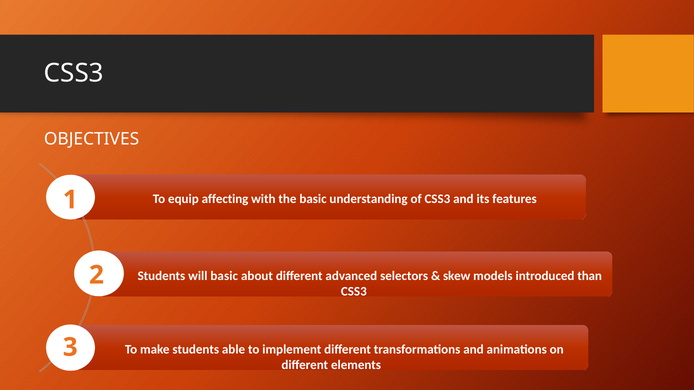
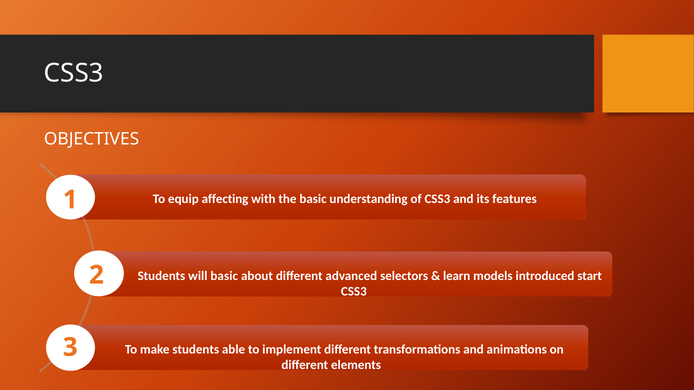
skew: skew -> learn
than: than -> start
